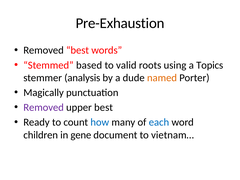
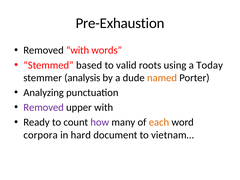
Removed best: best -> with
Topics: Topics -> Today
Magically: Magically -> Analyzing
upper best: best -> with
how colour: blue -> purple
each colour: blue -> orange
children: children -> corpora
gene: gene -> hard
